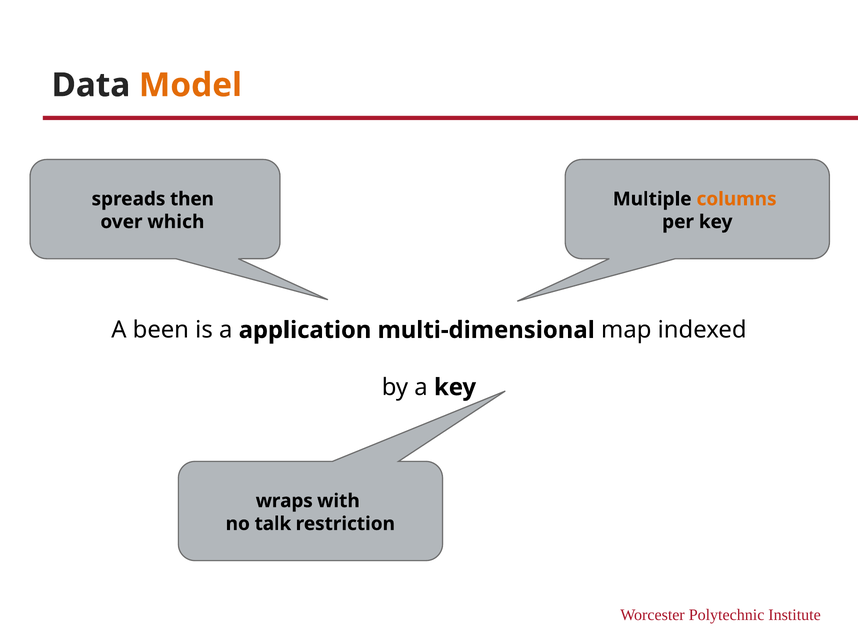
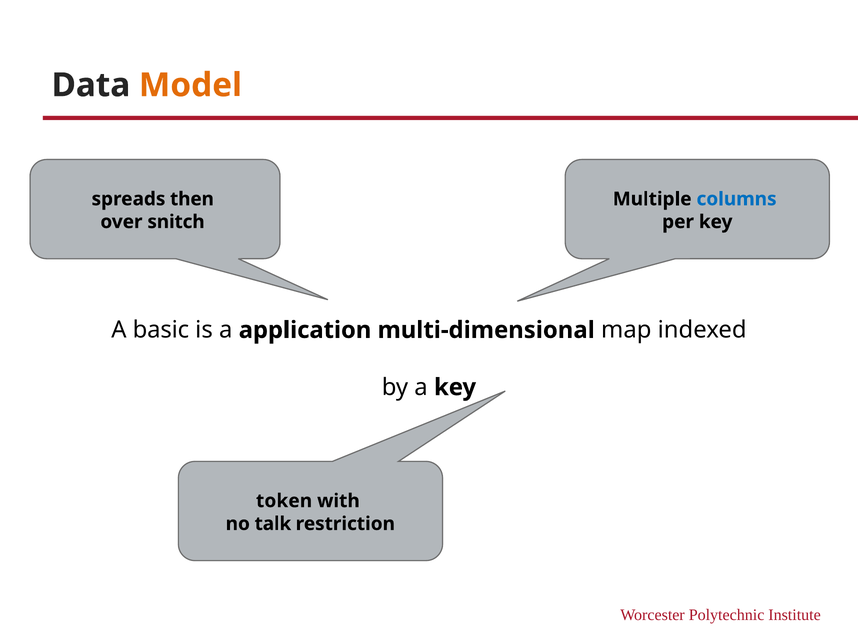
columns colour: orange -> blue
which: which -> snitch
been: been -> basic
wraps: wraps -> token
